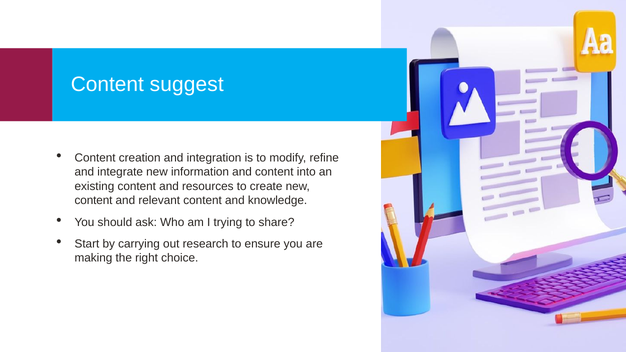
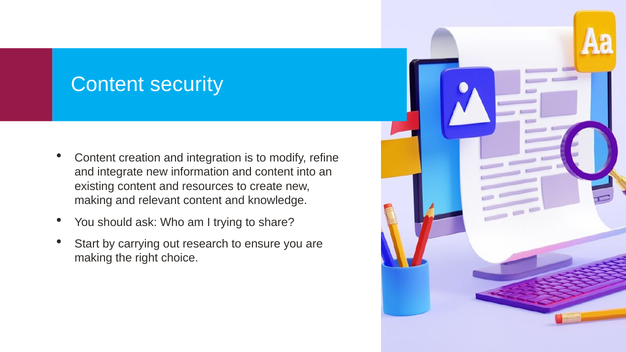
suggest: suggest -> security
content at (94, 200): content -> making
